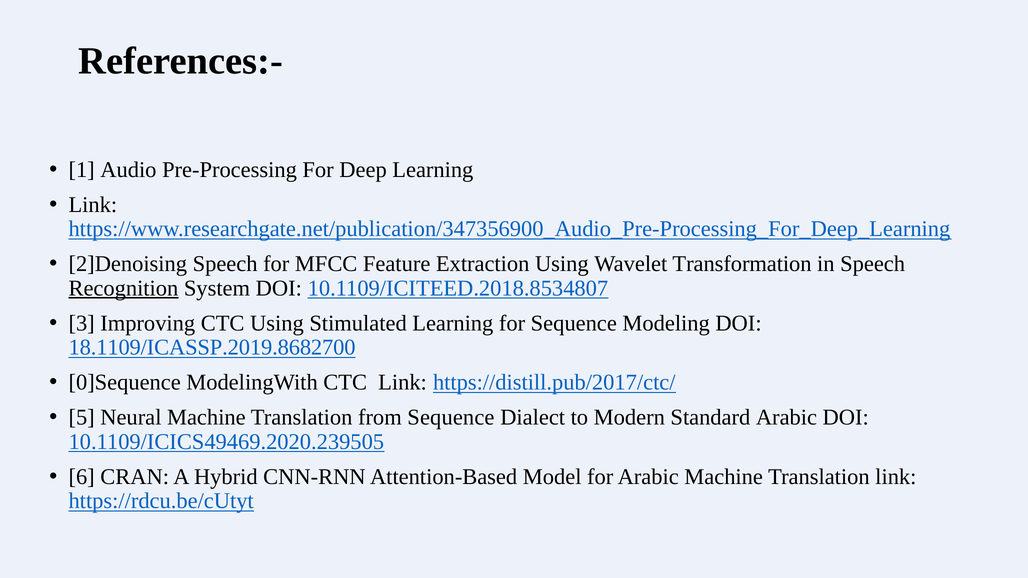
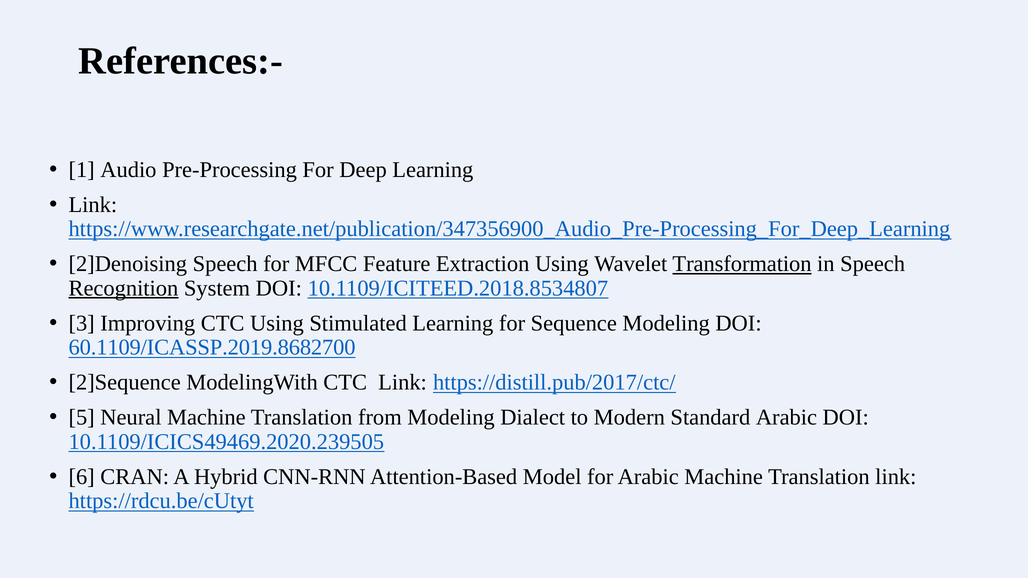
Transformation underline: none -> present
18.1109/ICASSP.2019.8682700: 18.1109/ICASSP.2019.8682700 -> 60.1109/ICASSP.2019.8682700
0]Sequence: 0]Sequence -> 2]Sequence
from Sequence: Sequence -> Modeling
